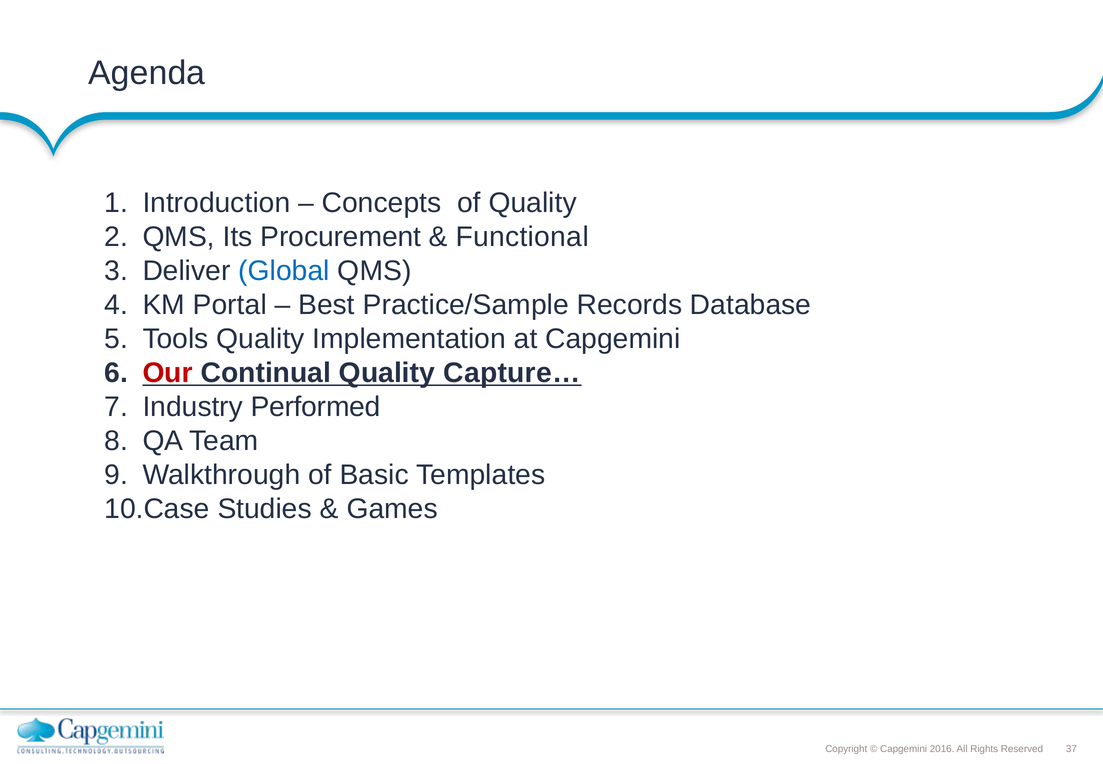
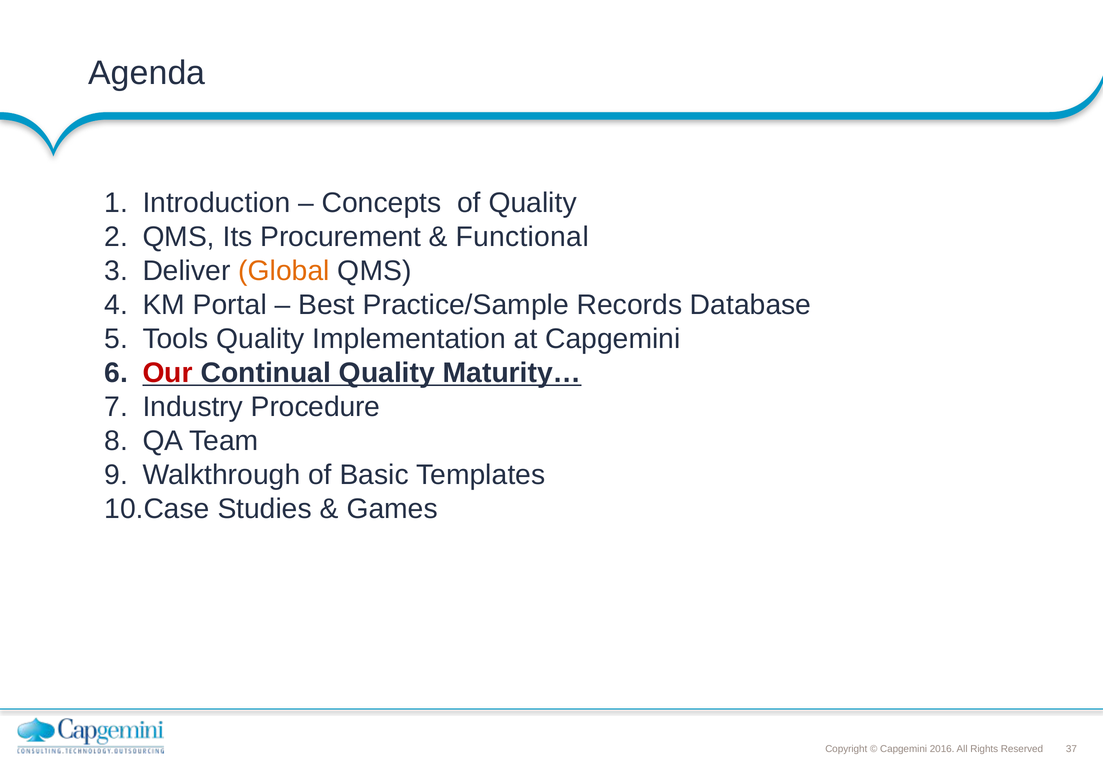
Global colour: blue -> orange
Capture…: Capture… -> Maturity…
Performed: Performed -> Procedure
